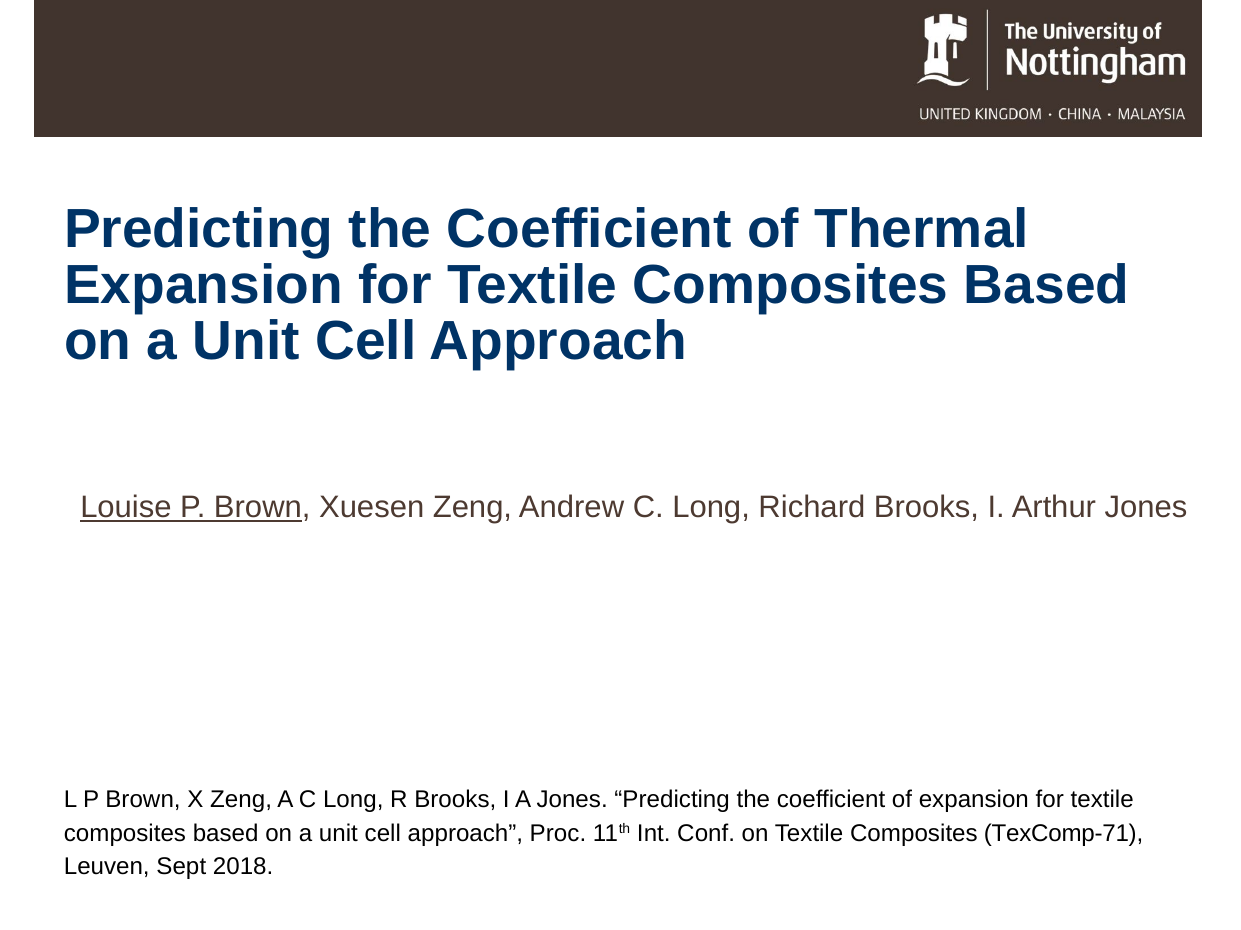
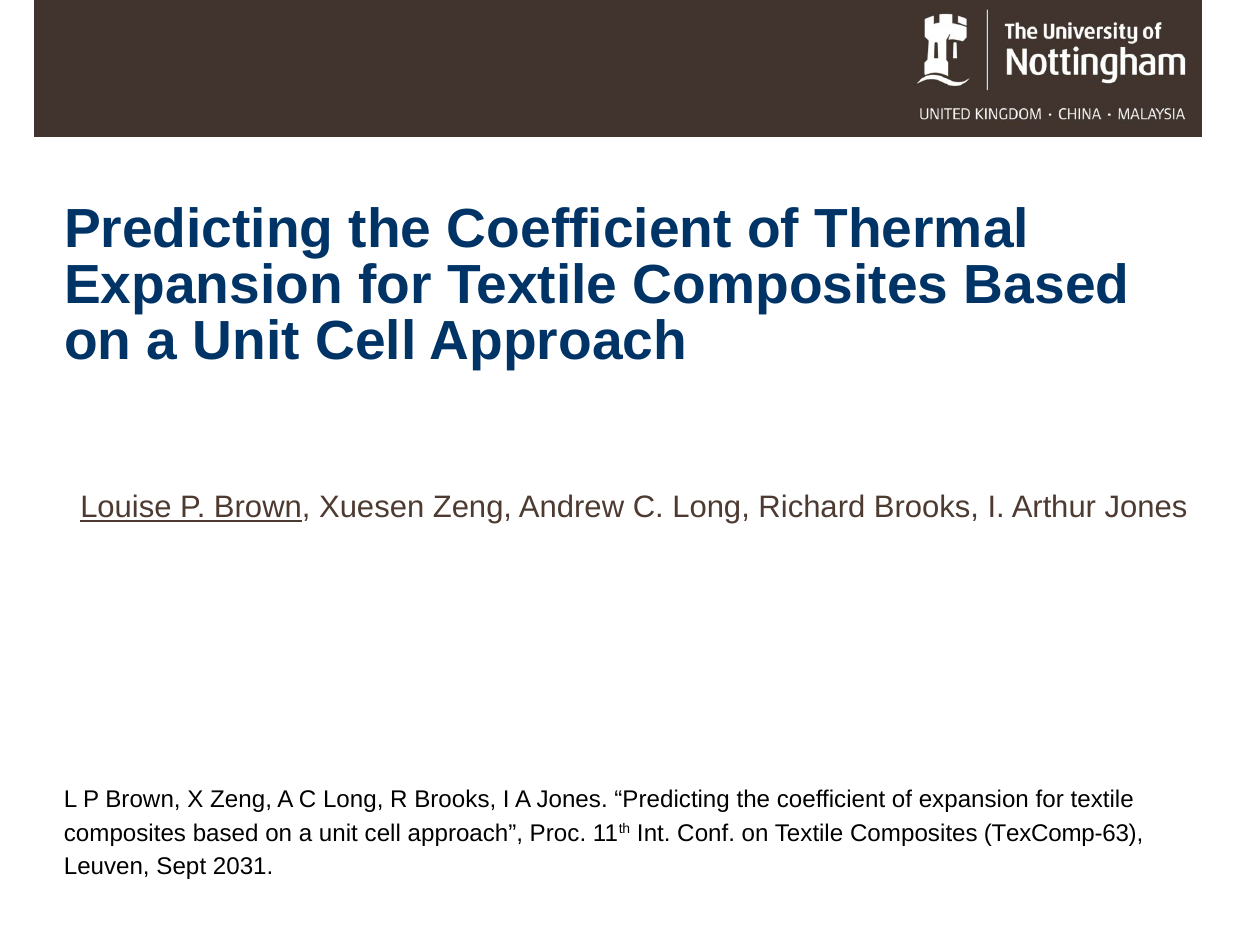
TexComp-71: TexComp-71 -> TexComp-63
2018: 2018 -> 2031
